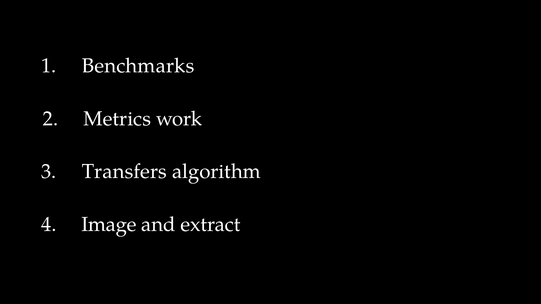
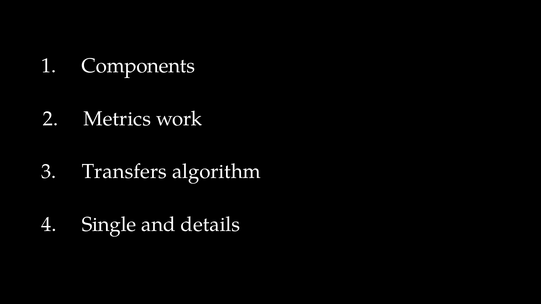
Benchmarks: Benchmarks -> Components
Image: Image -> Single
extract: extract -> details
